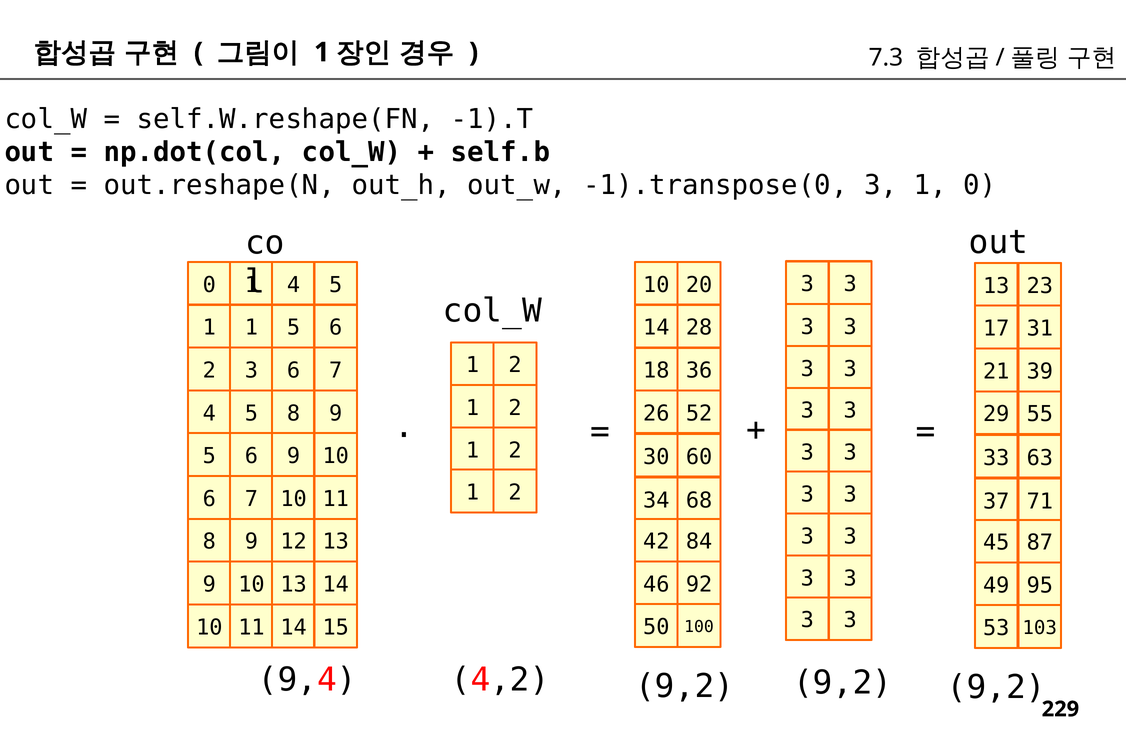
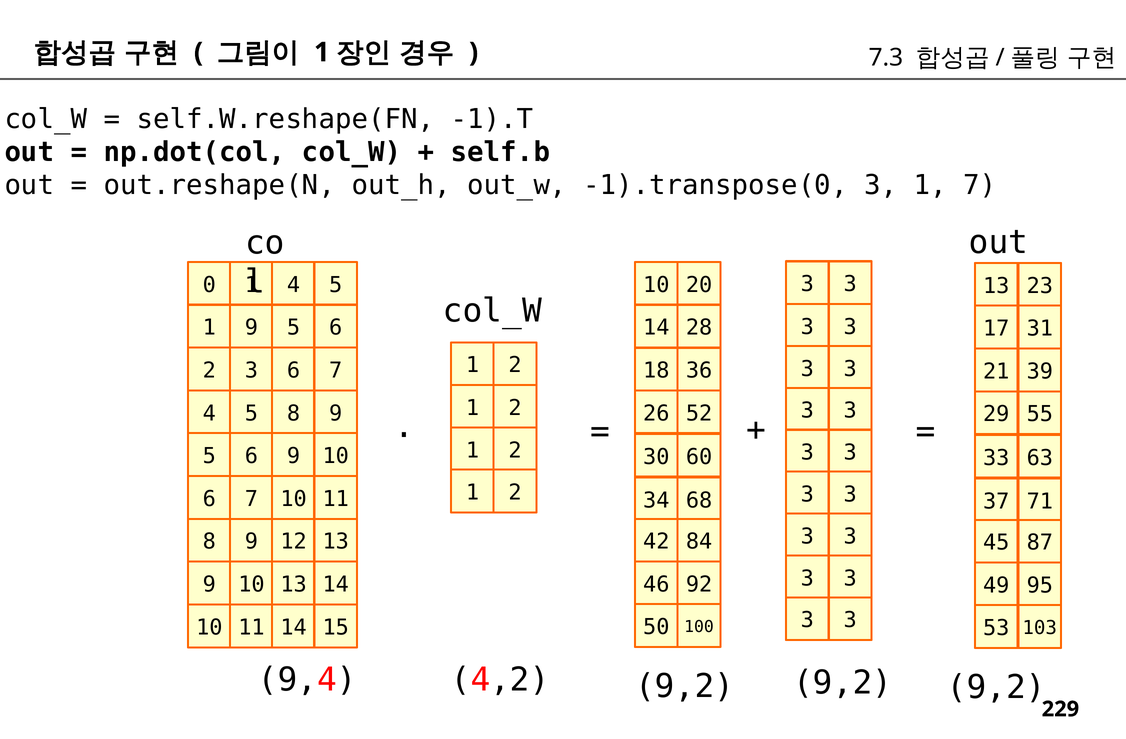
3 1 0: 0 -> 7
1 at (251, 328): 1 -> 9
